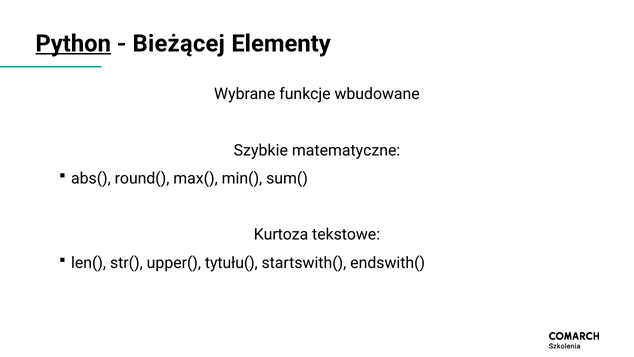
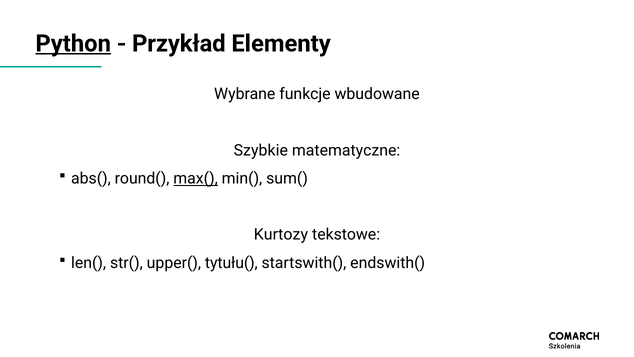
Bieżącej: Bieżącej -> Przykład
max( underline: none -> present
Kurtoza: Kurtoza -> Kurtozy
